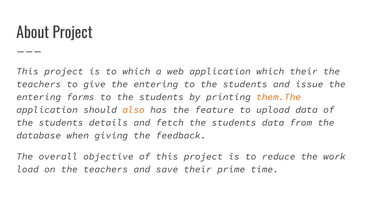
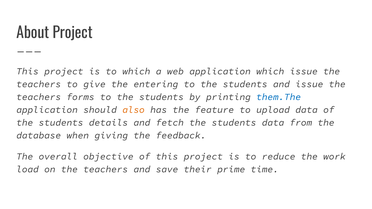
which their: their -> issue
entering at (39, 97): entering -> teachers
them.The colour: orange -> blue
